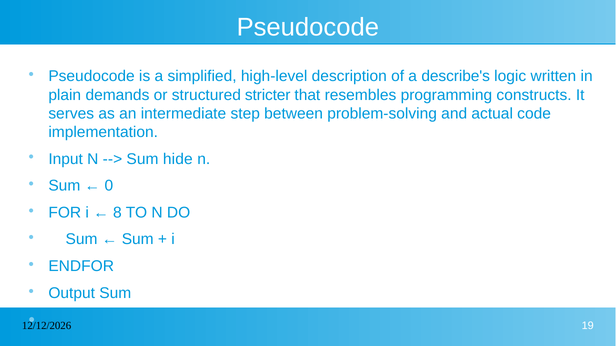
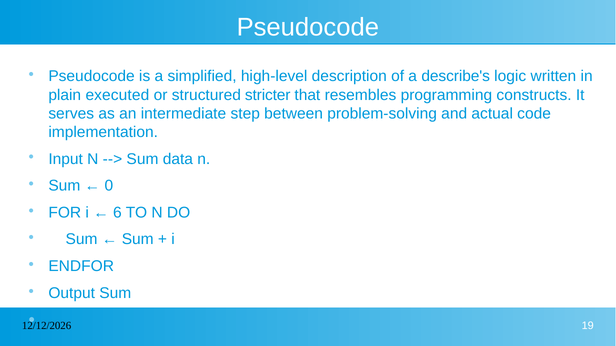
demands: demands -> executed
hide: hide -> data
8: 8 -> 6
